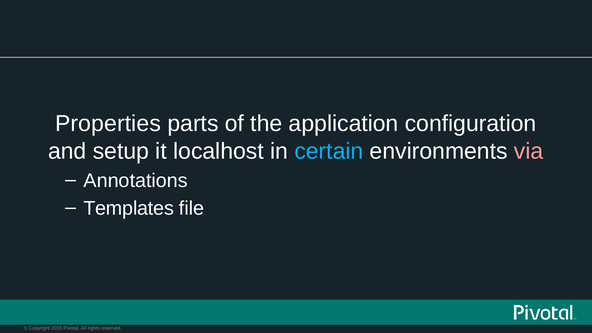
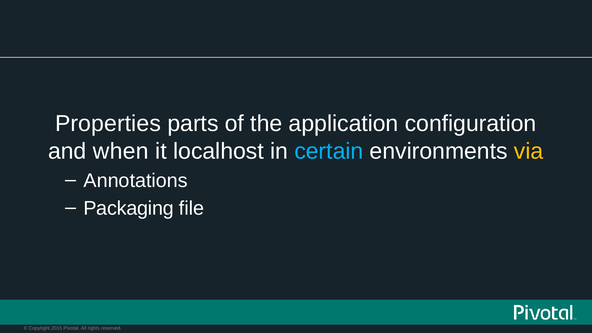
setup: setup -> when
via colour: pink -> yellow
Templates: Templates -> Packaging
